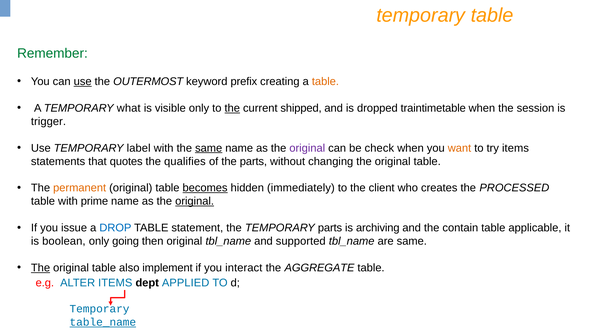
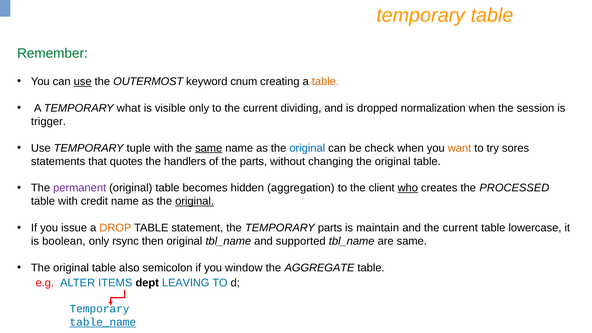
prefix: prefix -> cnum
the at (232, 108) underline: present -> none
shipped: shipped -> dividing
traintimetable: traintimetable -> normalization
label: label -> tuple
original at (307, 148) colour: purple -> blue
try items: items -> sores
qualifies: qualifies -> handlers
permanent colour: orange -> purple
becomes underline: present -> none
immediately: immediately -> aggregation
who underline: none -> present
prime: prime -> credit
DROP colour: blue -> orange
archiving: archiving -> maintain
and the contain: contain -> current
applicable: applicable -> lowercase
going: going -> rsync
The at (41, 268) underline: present -> none
implement: implement -> semicolon
interact: interact -> window
APPLIED: APPLIED -> LEAVING
